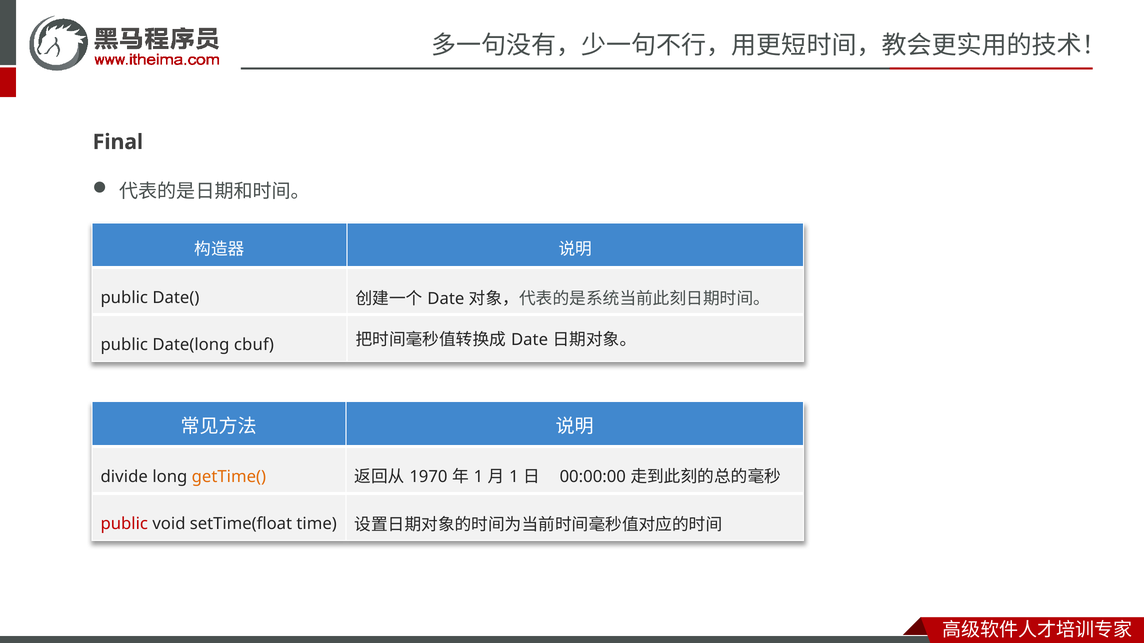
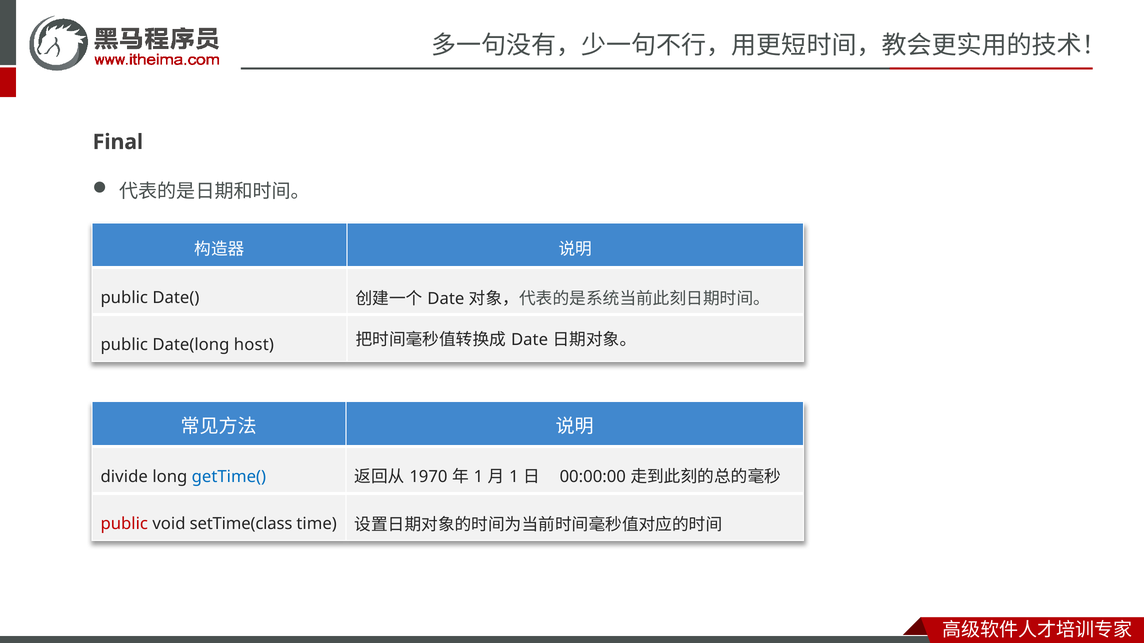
cbuf: cbuf -> host
getTime( colour: orange -> blue
setTime(float: setTime(float -> setTime(class
